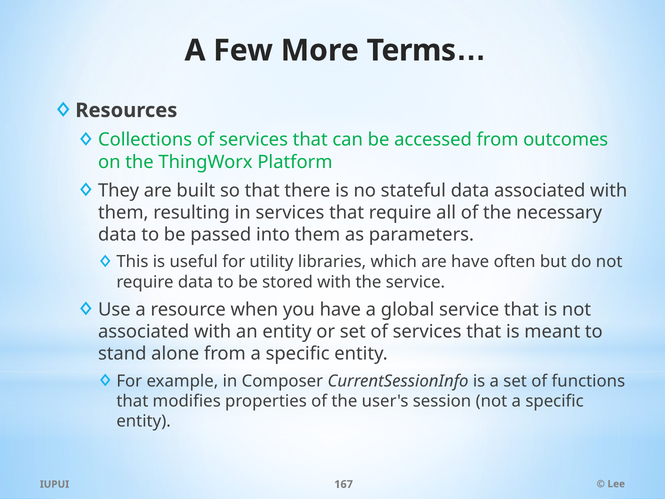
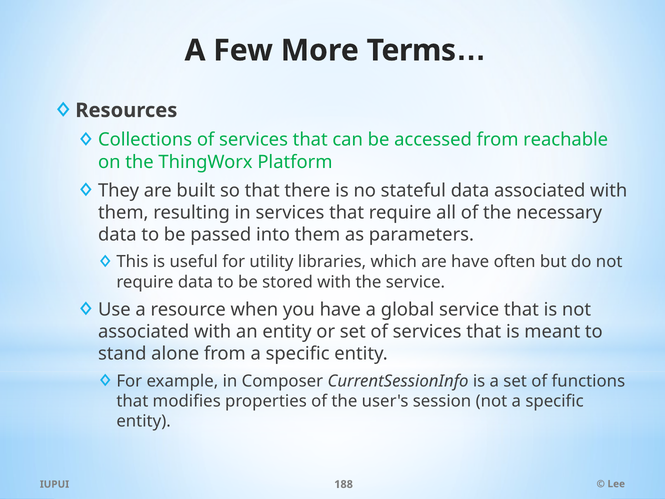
outcomes: outcomes -> reachable
167: 167 -> 188
